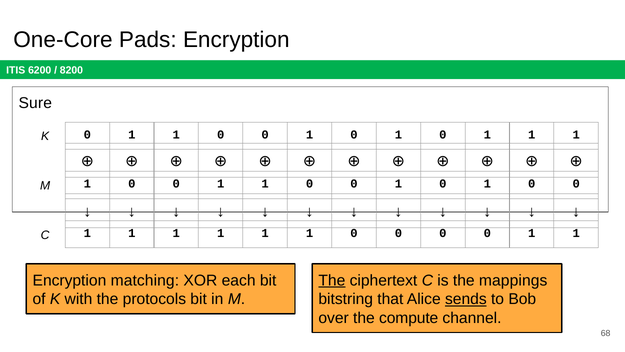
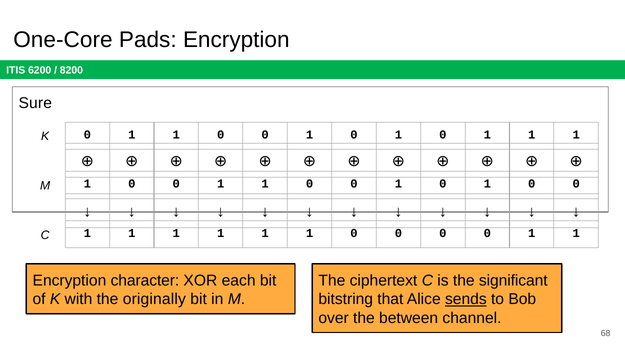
matching: matching -> character
The at (332, 280) underline: present -> none
mappings: mappings -> significant
protocols: protocols -> originally
compute: compute -> between
